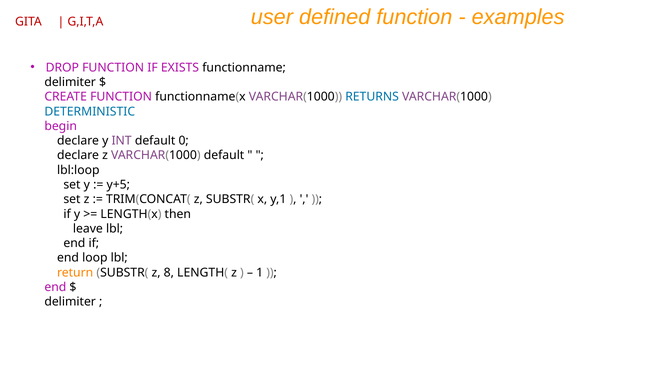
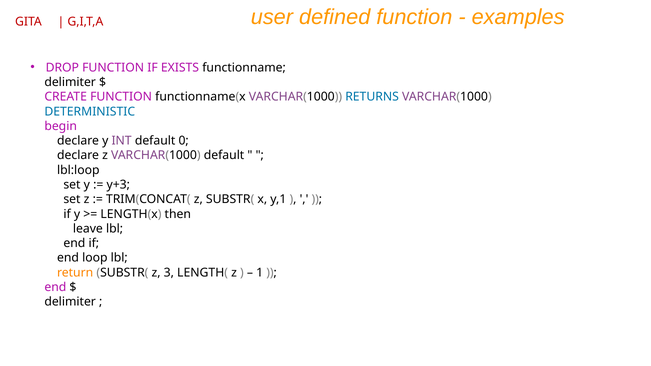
y+5: y+5 -> y+3
8: 8 -> 3
